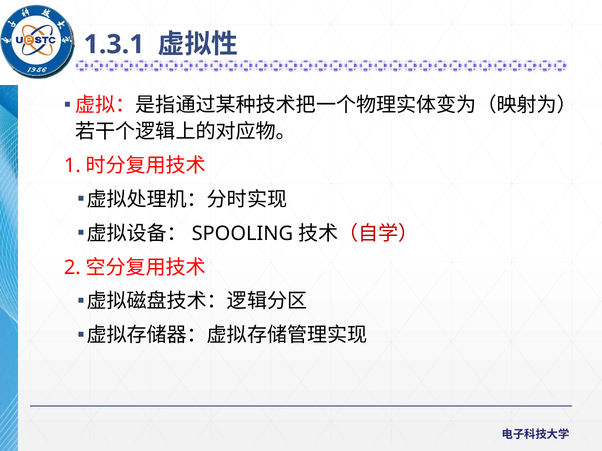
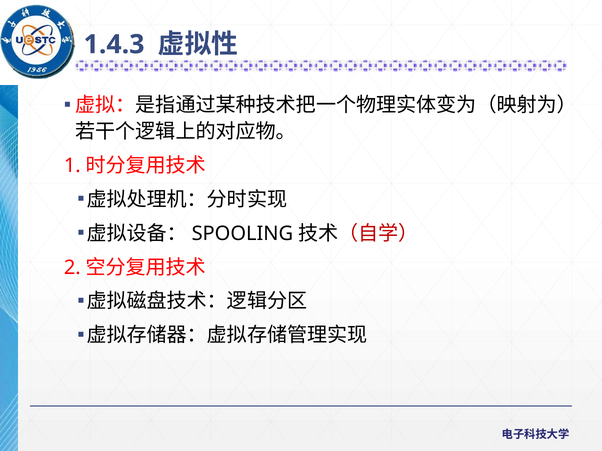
1.3.1: 1.3.1 -> 1.4.3
